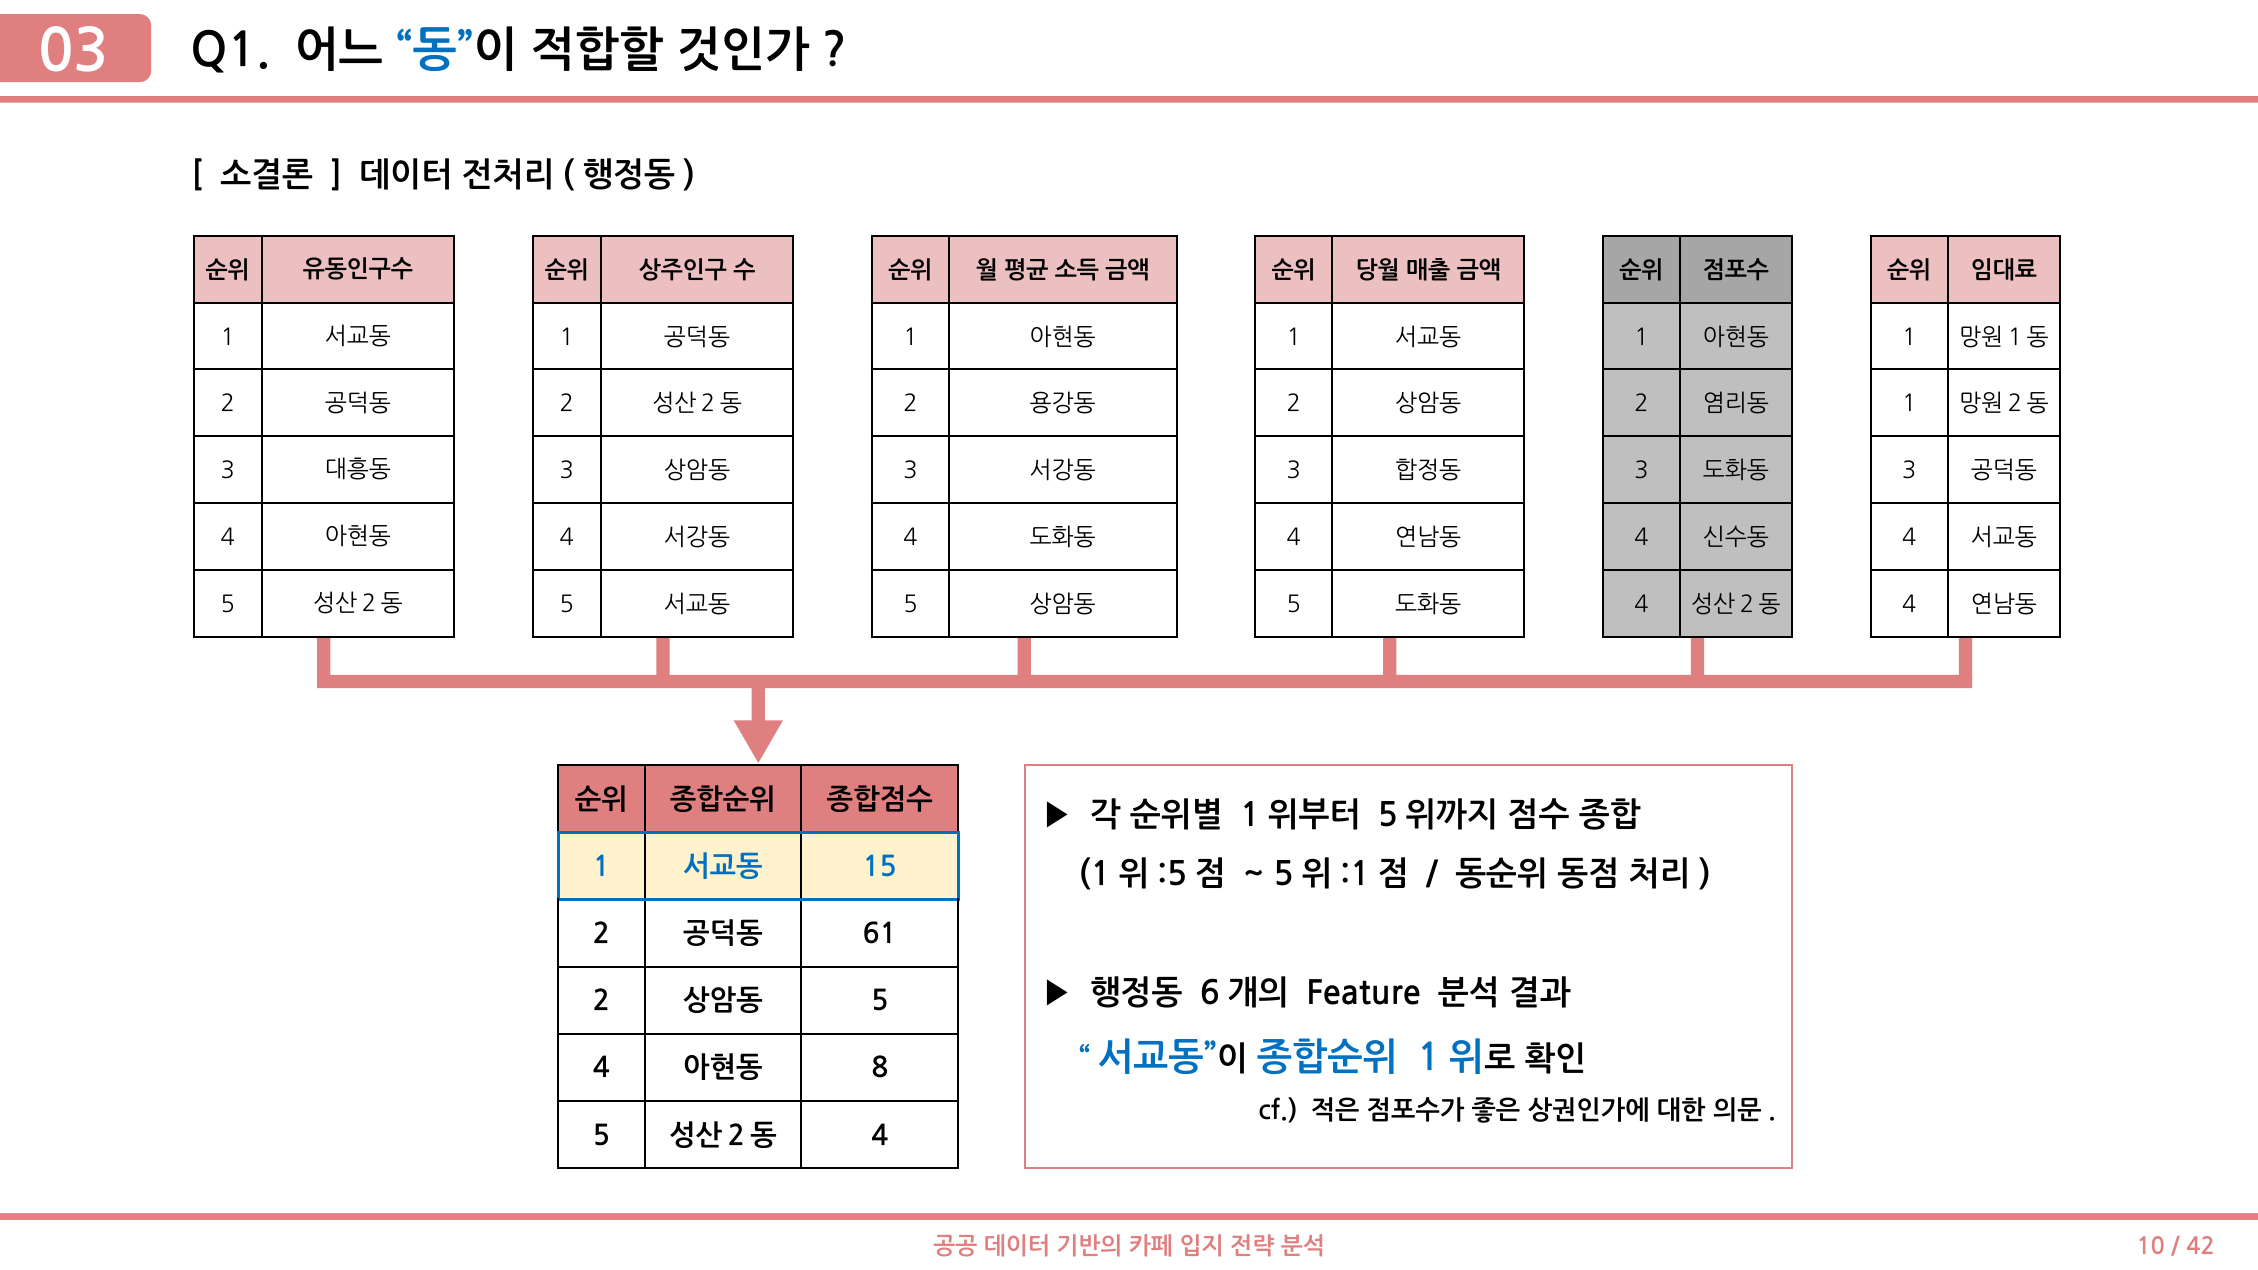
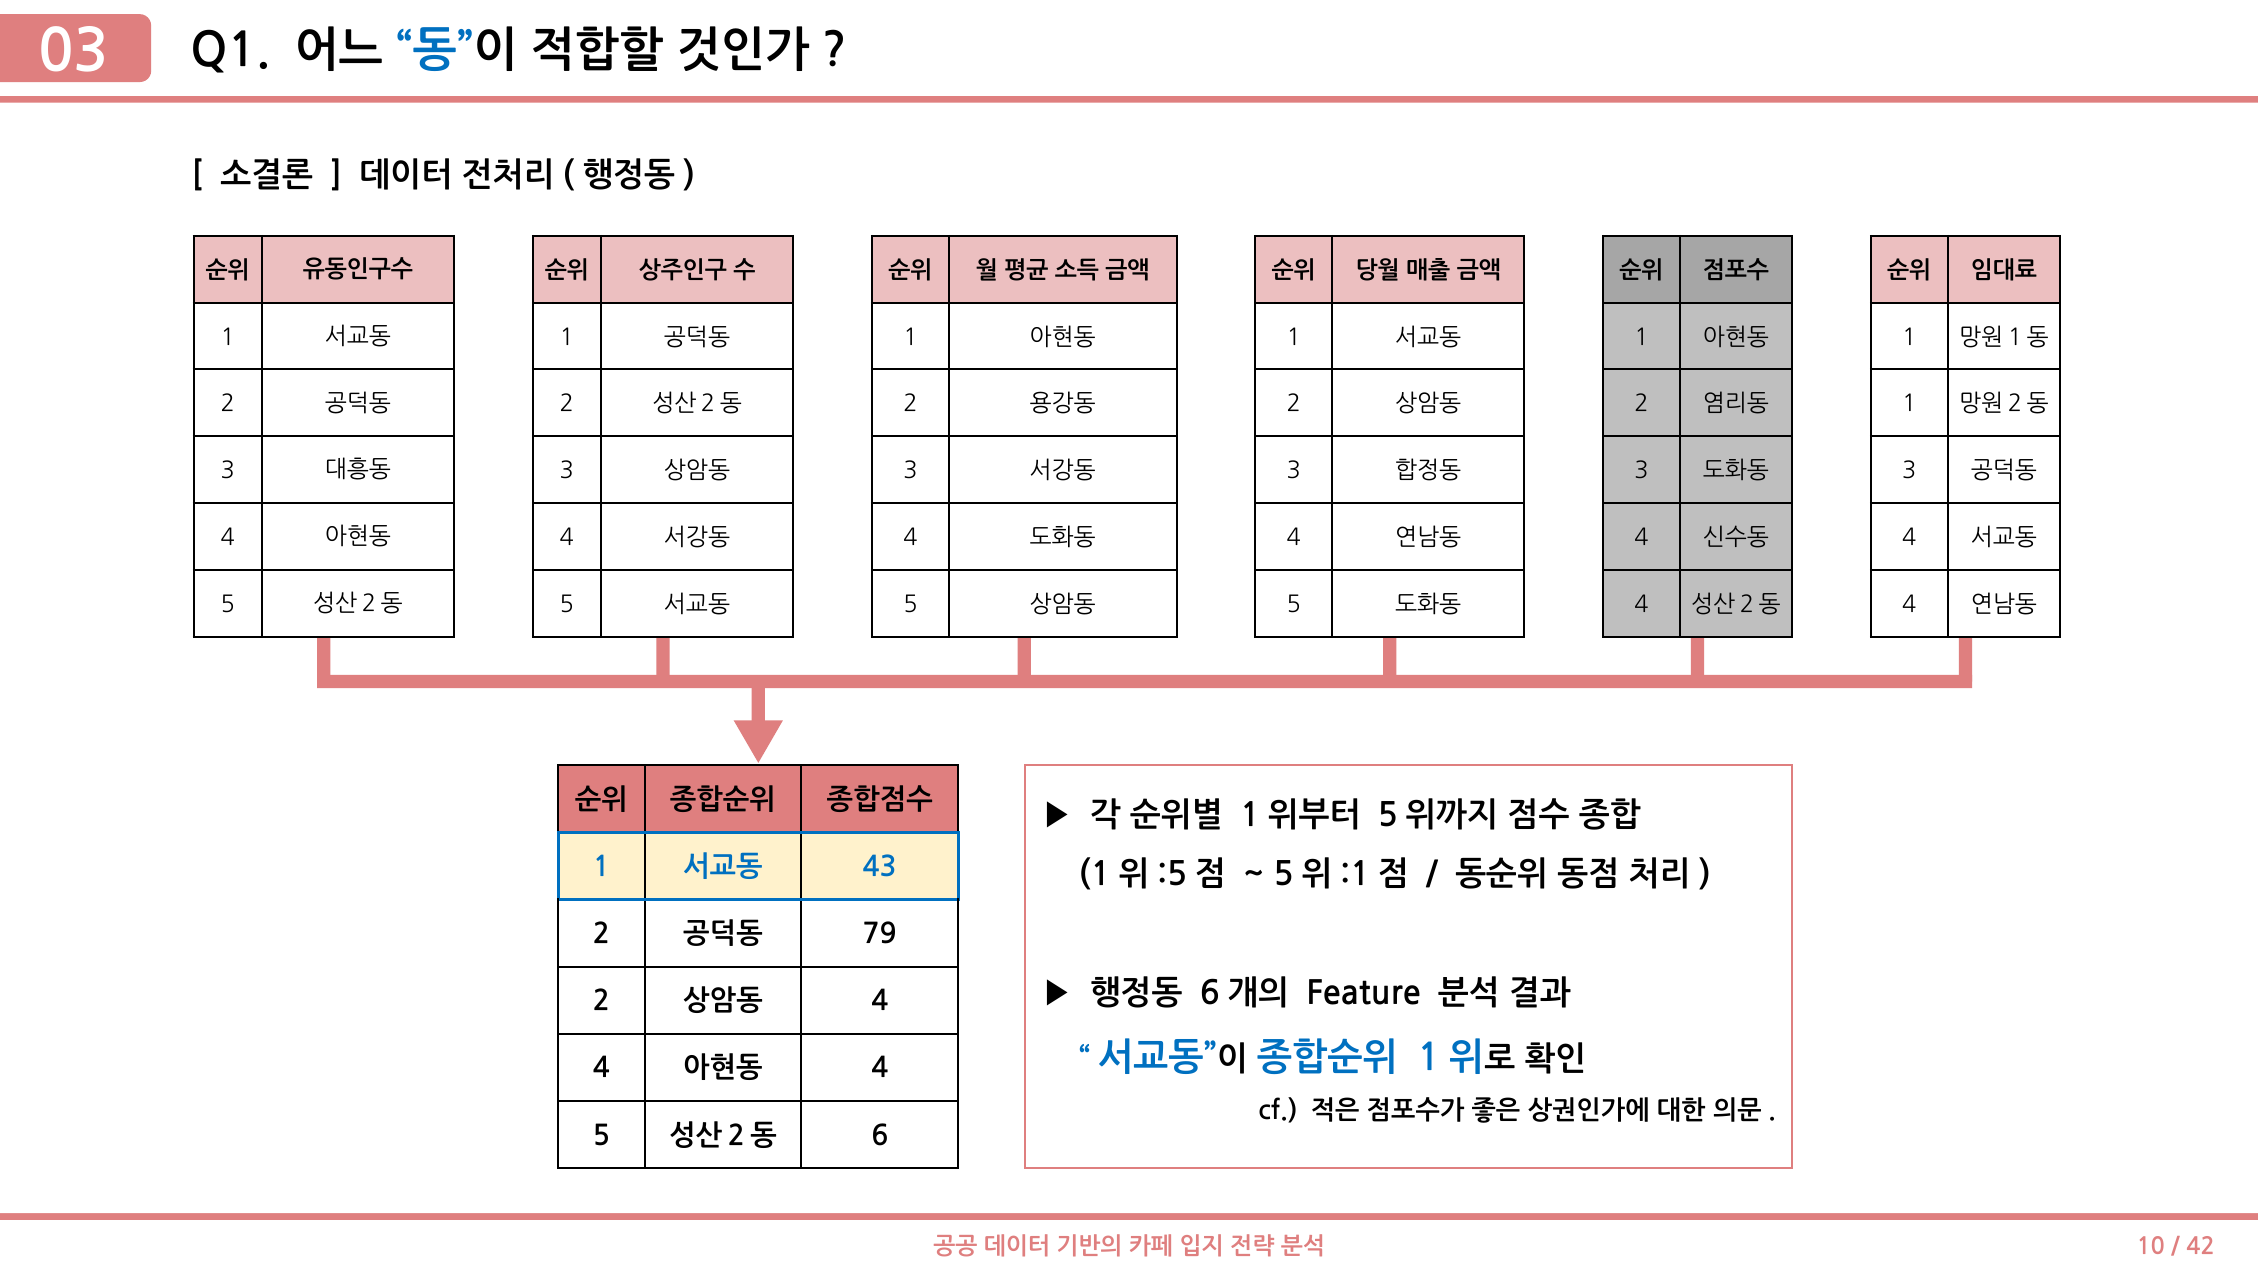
15: 15 -> 43
61: 61 -> 79
5 at (880, 1002): 5 -> 4
8 at (880, 1069): 8 -> 4
4 at (880, 1136): 4 -> 6
